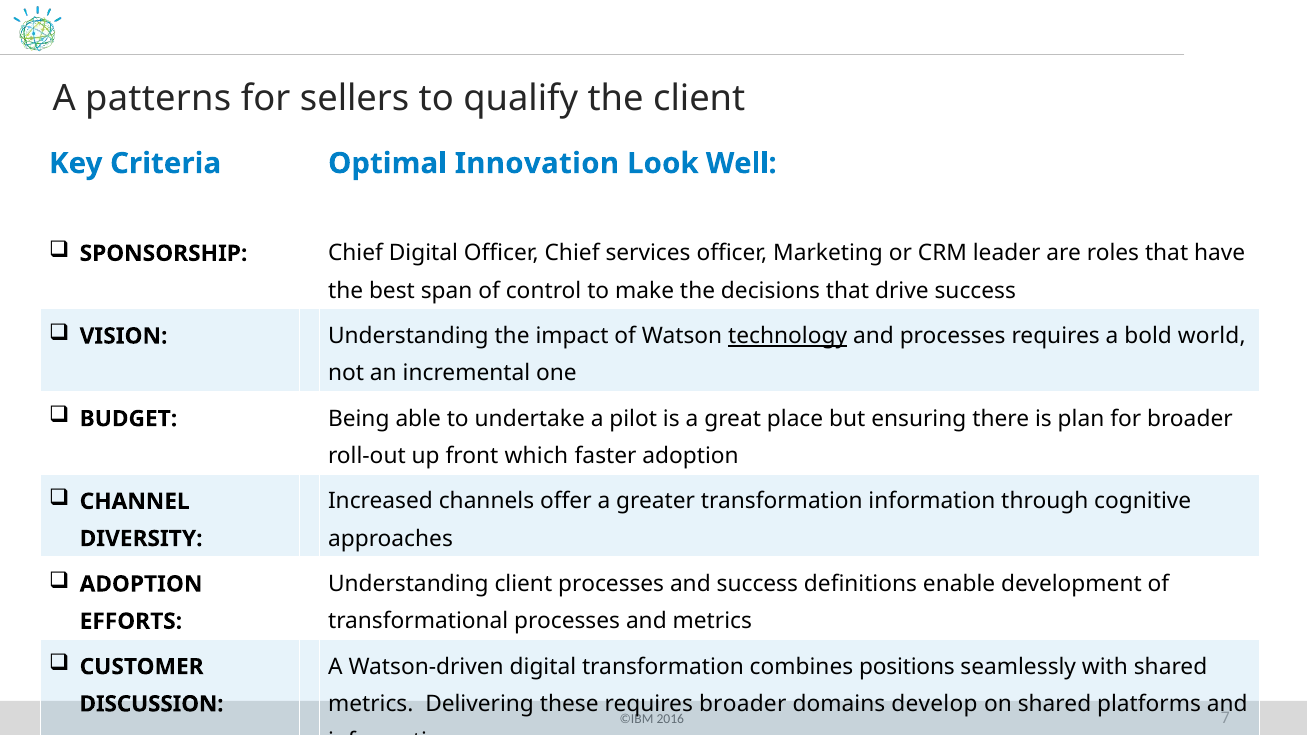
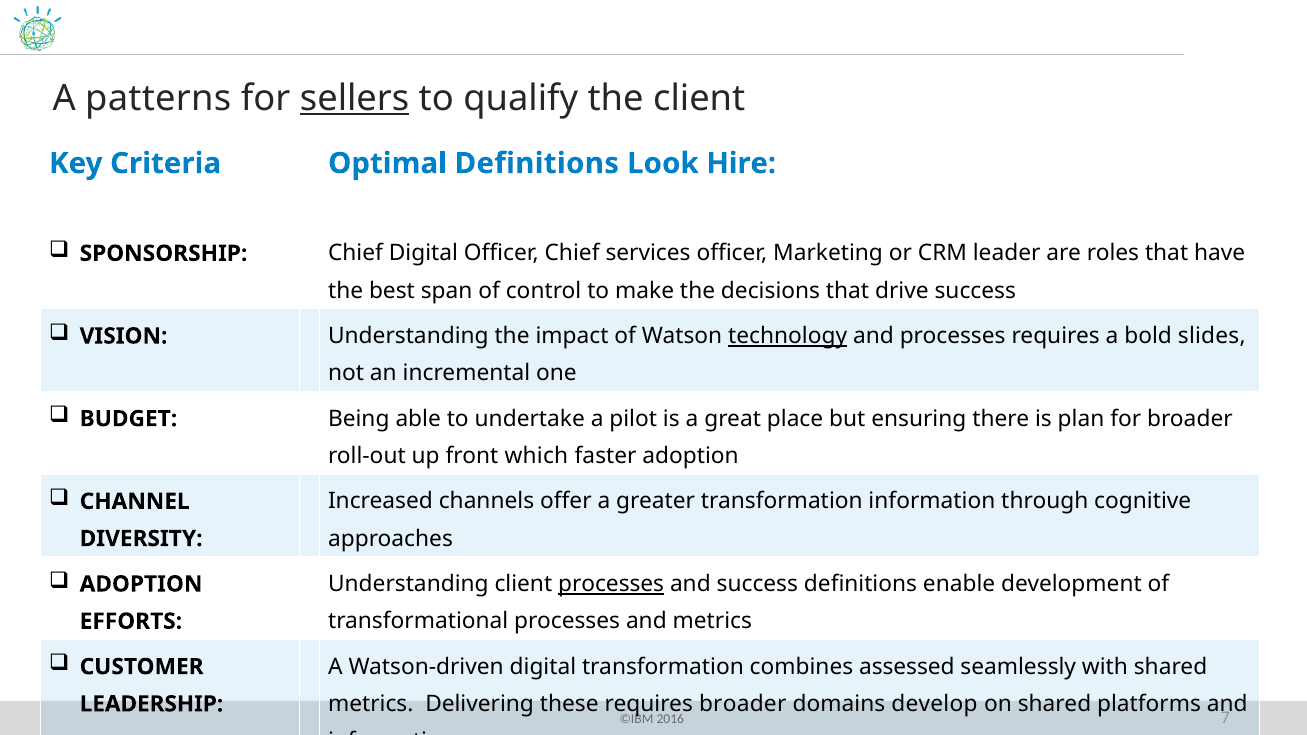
sellers underline: none -> present
Optimal Innovation: Innovation -> Definitions
Well: Well -> Hire
world: world -> slides
processes at (611, 584) underline: none -> present
combines positions: positions -> assessed
DISCUSSION at (151, 704): DISCUSSION -> LEADERSHIP
